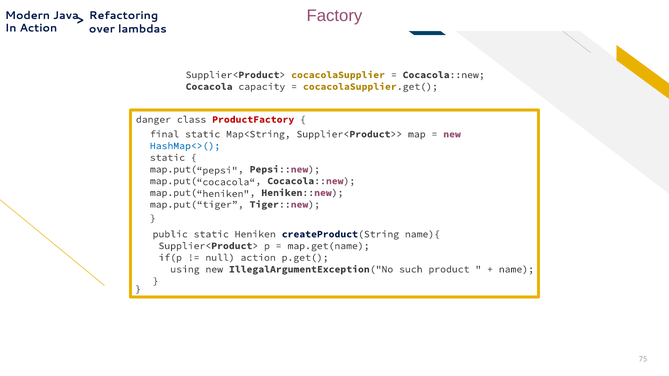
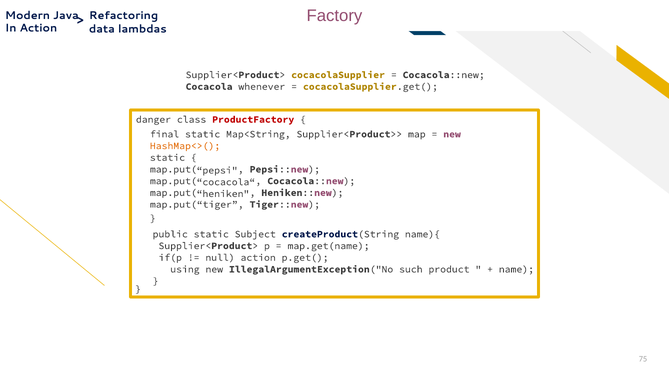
over: over -> data
capacity: capacity -> whenever
HashMap<>( colour: blue -> orange
static Heniken: Heniken -> Subject
